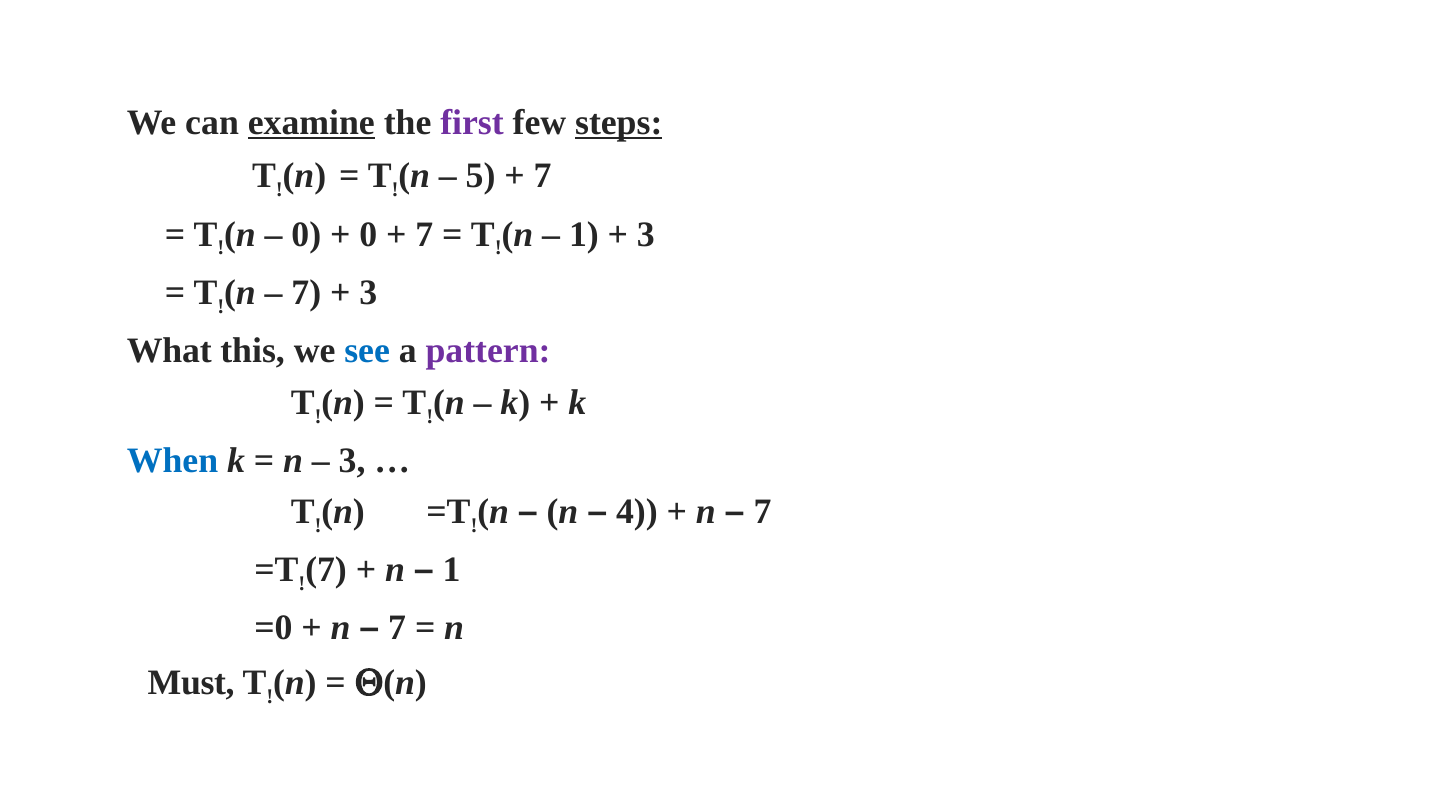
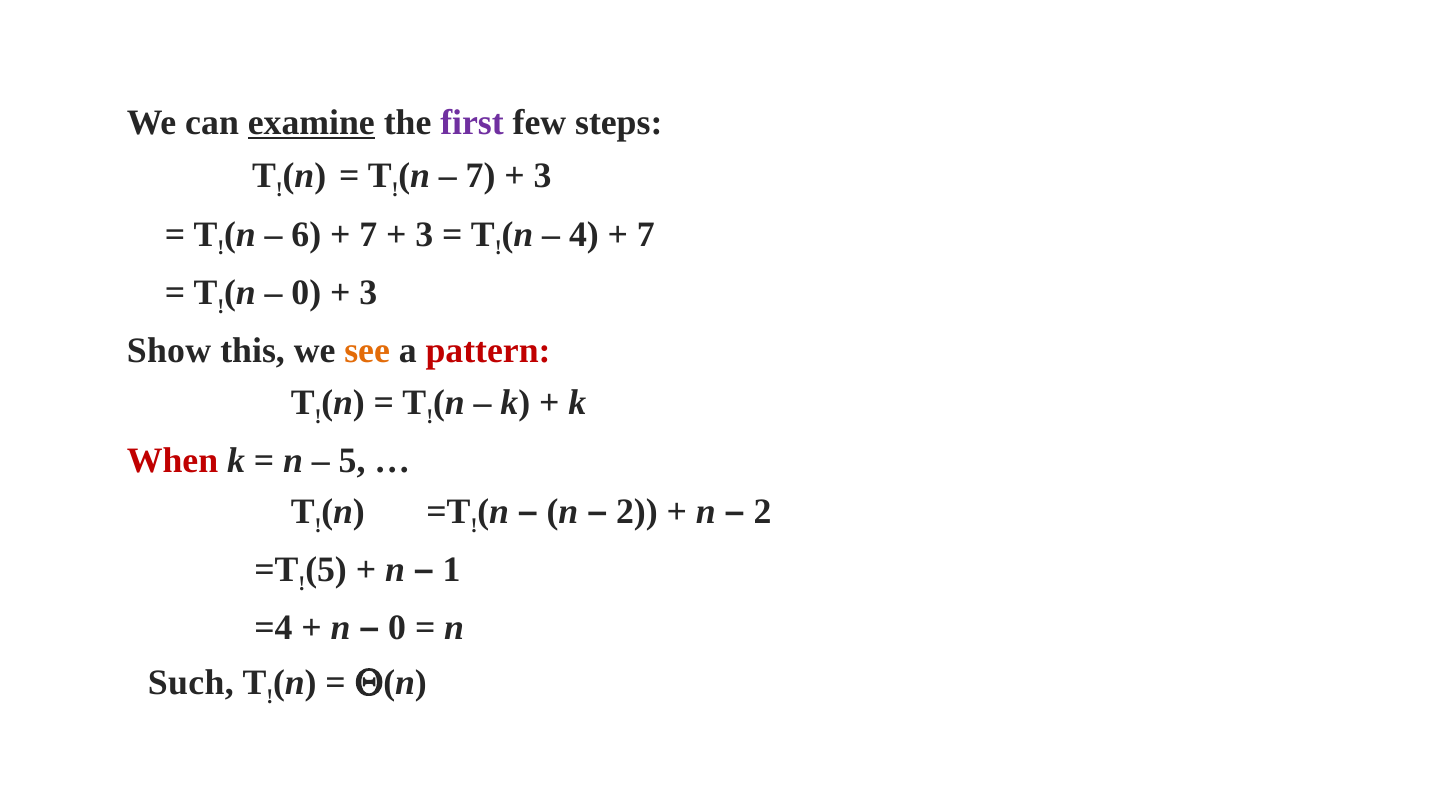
steps underline: present -> none
5 at (481, 176): 5 -> 7
7 at (543, 176): 7 -> 3
0 at (306, 234): 0 -> 6
0 at (368, 234): 0 -> 7
7 at (424, 234): 7 -> 3
1 at (584, 234): 1 -> 4
3 at (646, 234): 3 -> 7
7 at (306, 293): 7 -> 0
What: What -> Show
see colour: blue -> orange
pattern colour: purple -> red
When colour: blue -> red
3 at (352, 461): 3 -> 5
4 at (637, 512): 4 -> 2
7 at (762, 512): 7 -> 2
7 at (326, 570): 7 -> 5
=0: =0 -> =4
7 at (397, 628): 7 -> 0
Must: Must -> Such
